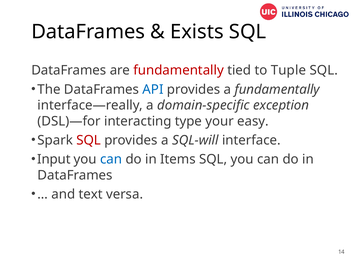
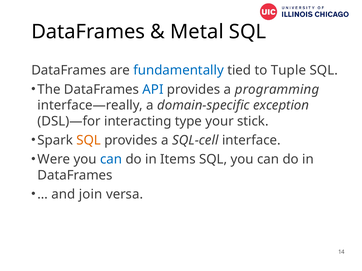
Exists: Exists -> Metal
fundamentally at (179, 71) colour: red -> blue
a fundamentally: fundamentally -> programming
easy: easy -> stick
SQL at (89, 141) colour: red -> orange
SQL-will: SQL-will -> SQL-cell
Input: Input -> Were
text: text -> join
